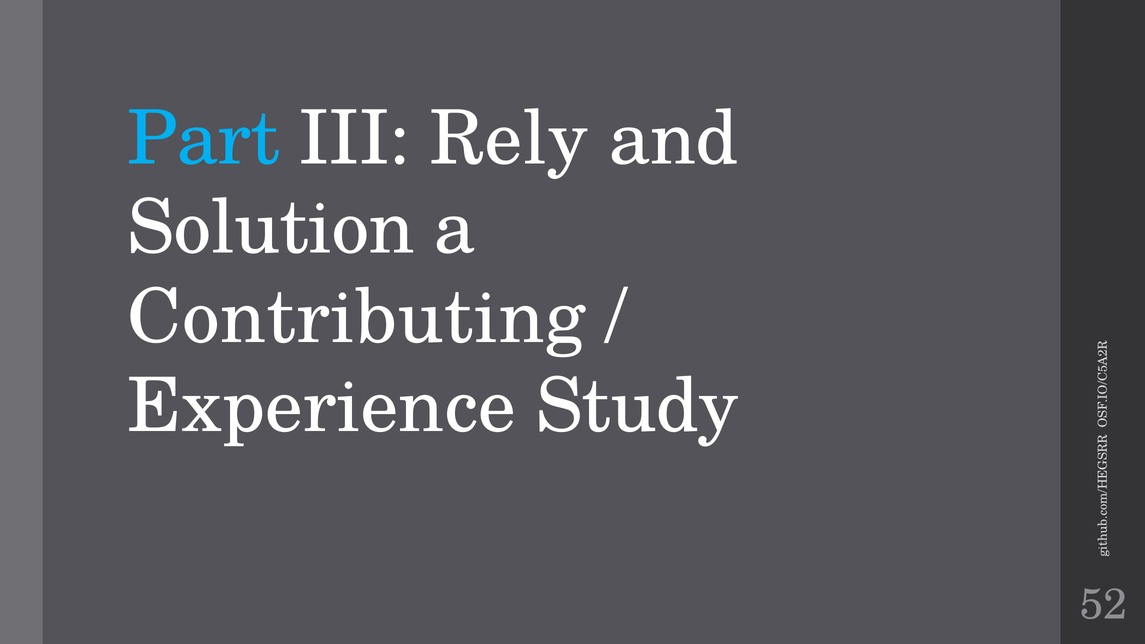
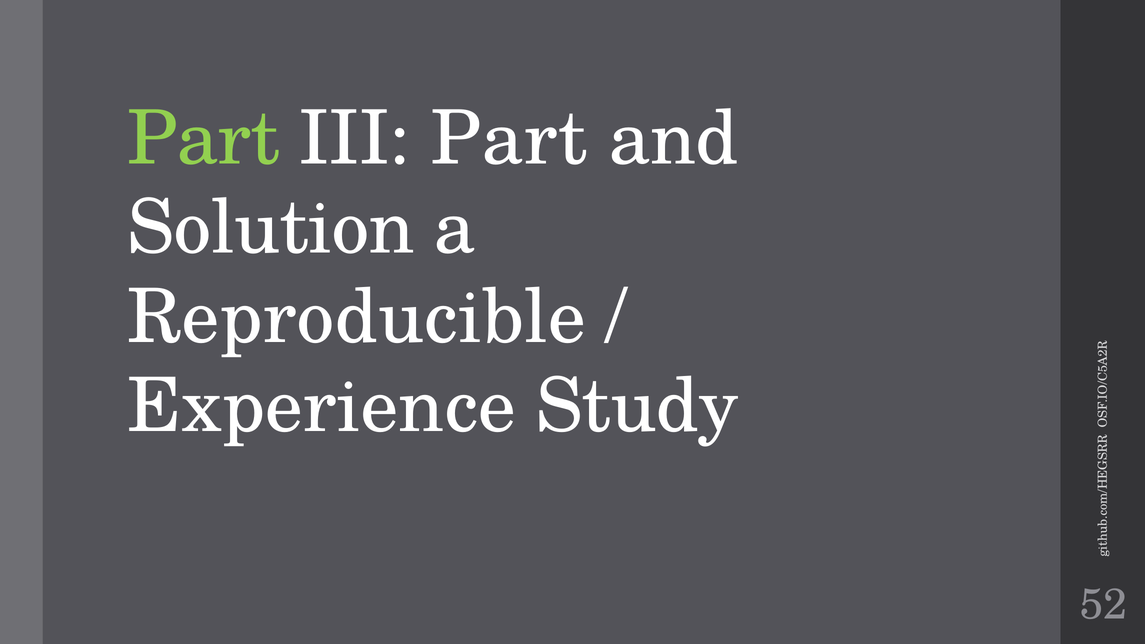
Part at (203, 139) colour: light blue -> light green
III Rely: Rely -> Part
Contributing: Contributing -> Reproducible
